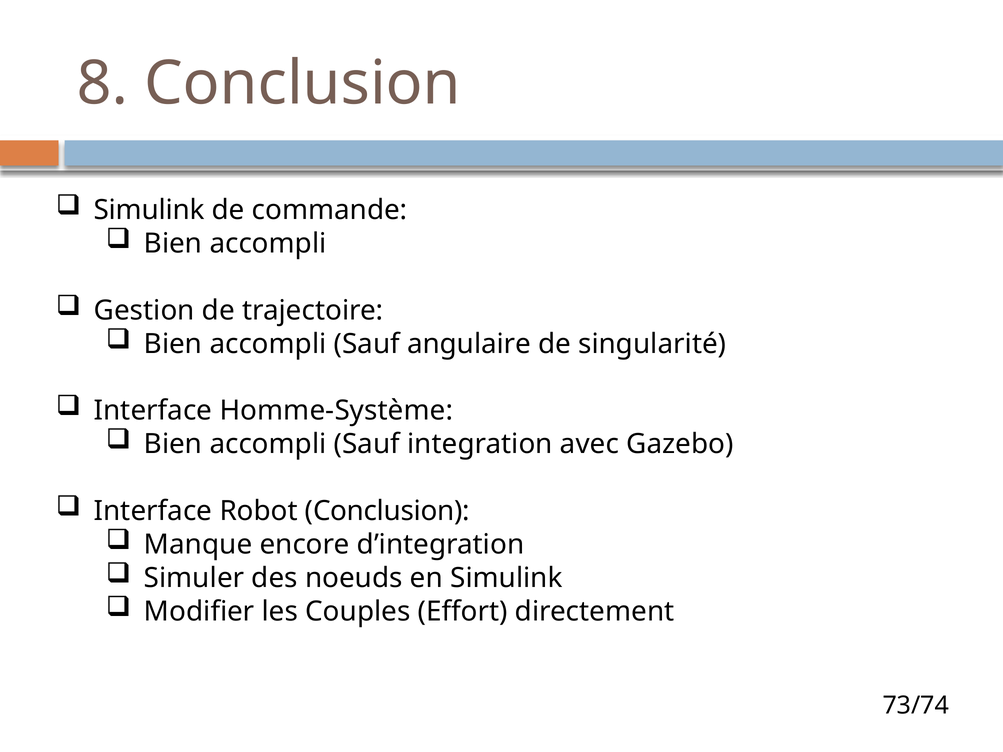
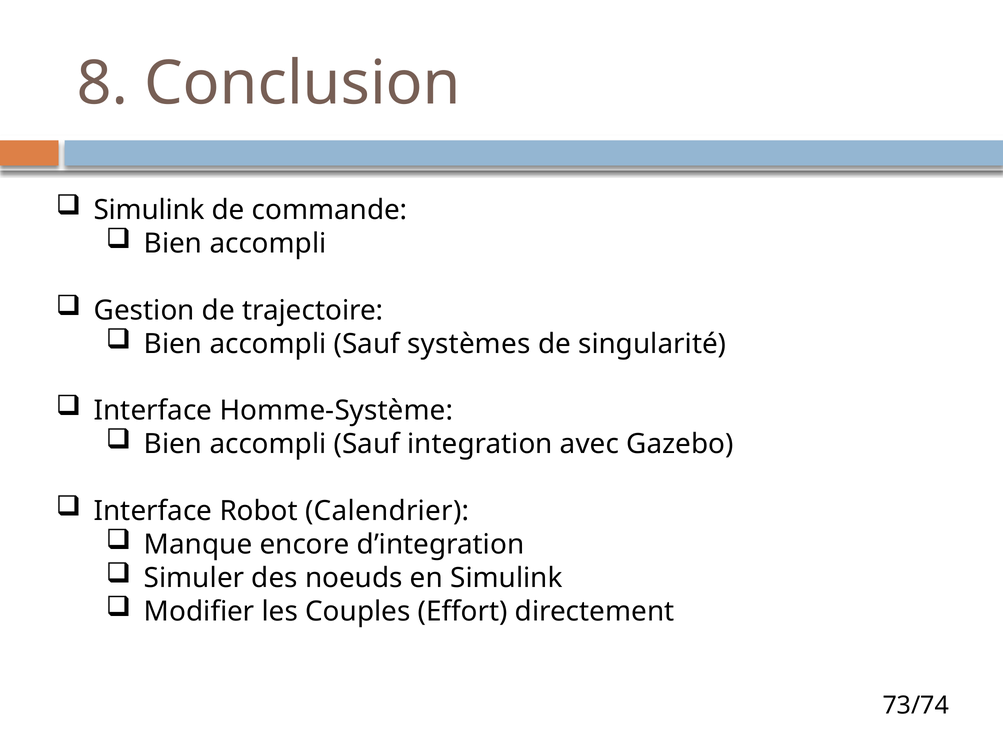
angulaire: angulaire -> systèmes
Robot Conclusion: Conclusion -> Calendrier
